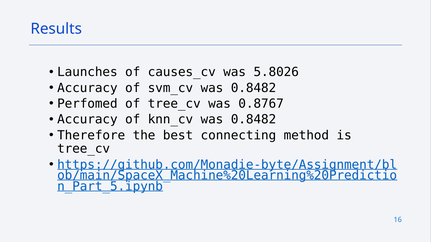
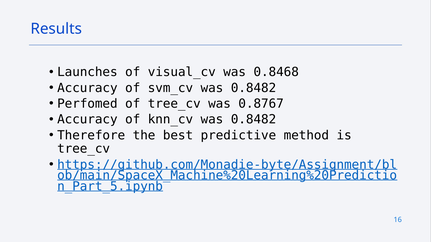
causes_cv: causes_cv -> visual_cv
5.8026: 5.8026 -> 0.8468
connecting: connecting -> predictive
